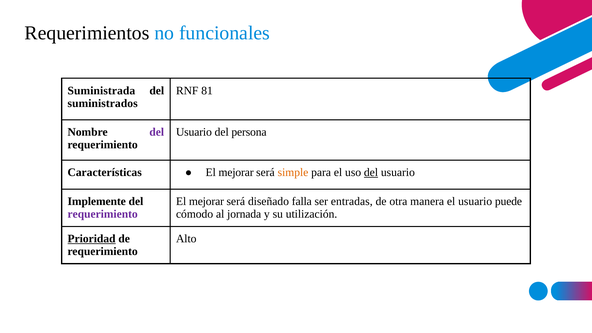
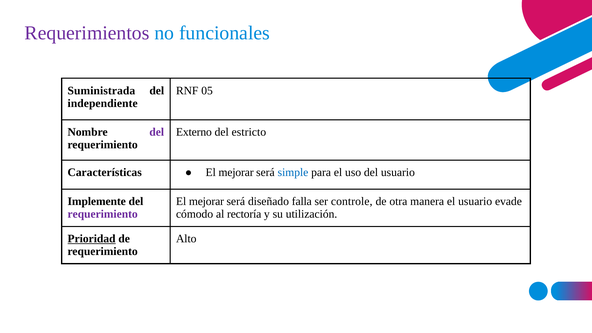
Requerimientos colour: black -> purple
81: 81 -> 05
suministrados: suministrados -> independiente
Usuario at (194, 132): Usuario -> Externo
persona: persona -> estricto
simple colour: orange -> blue
del at (371, 172) underline: present -> none
entradas: entradas -> controle
puede: puede -> evade
jornada: jornada -> rectoría
